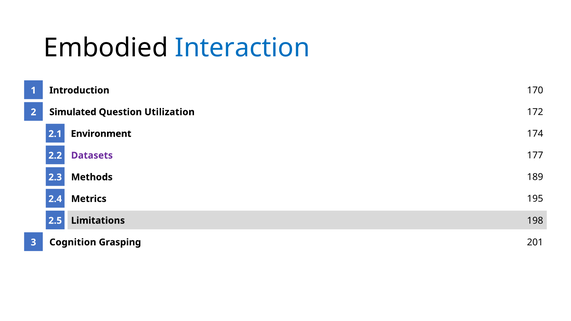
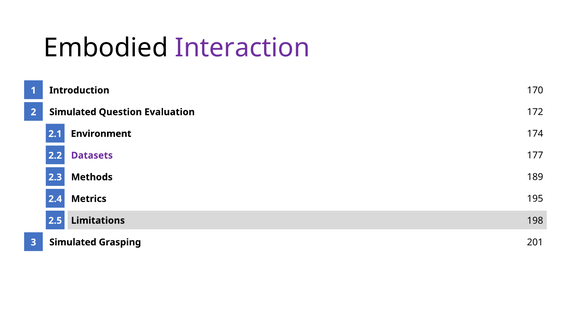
Interaction colour: blue -> purple
Utilization: Utilization -> Evaluation
Cognition at (73, 242): Cognition -> Simulated
